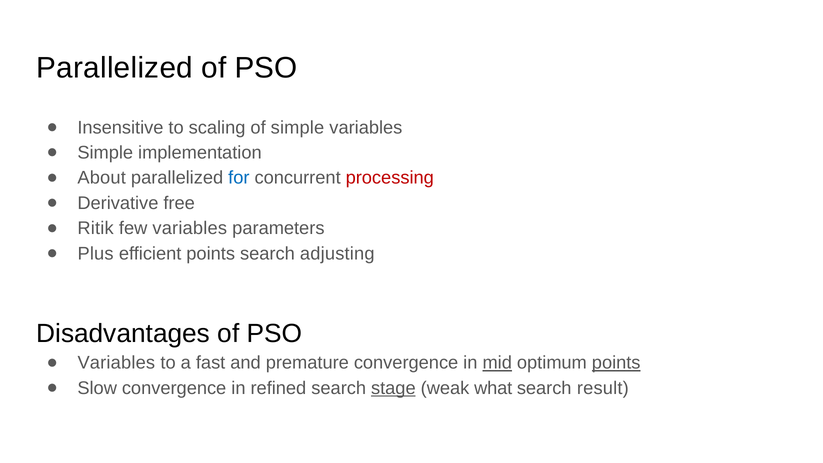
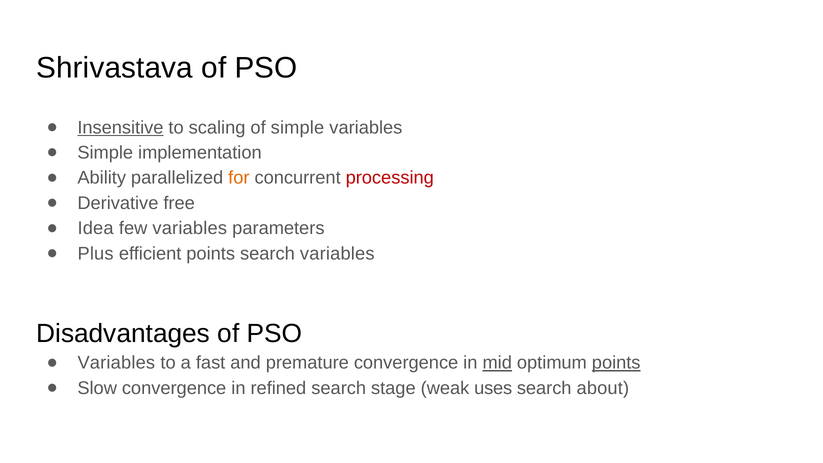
Parallelized at (115, 68): Parallelized -> Shrivastava
Insensitive underline: none -> present
About: About -> Ability
for colour: blue -> orange
Ritik: Ritik -> Idea
search adjusting: adjusting -> variables
stage underline: present -> none
what: what -> uses
result: result -> about
